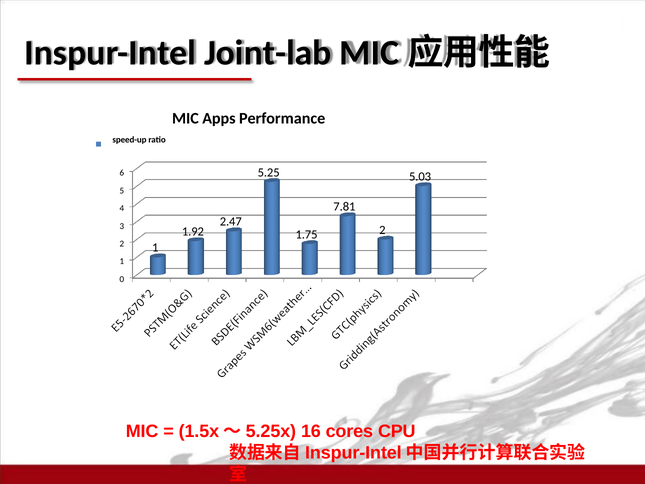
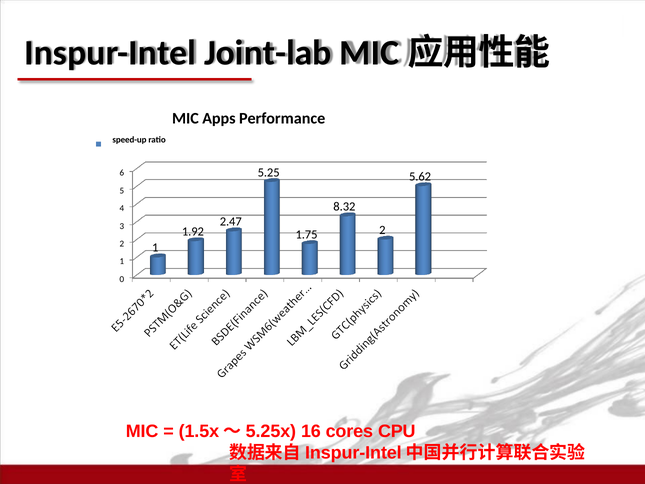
5.03: 5.03 -> 5.62
7.81: 7.81 -> 8.32
